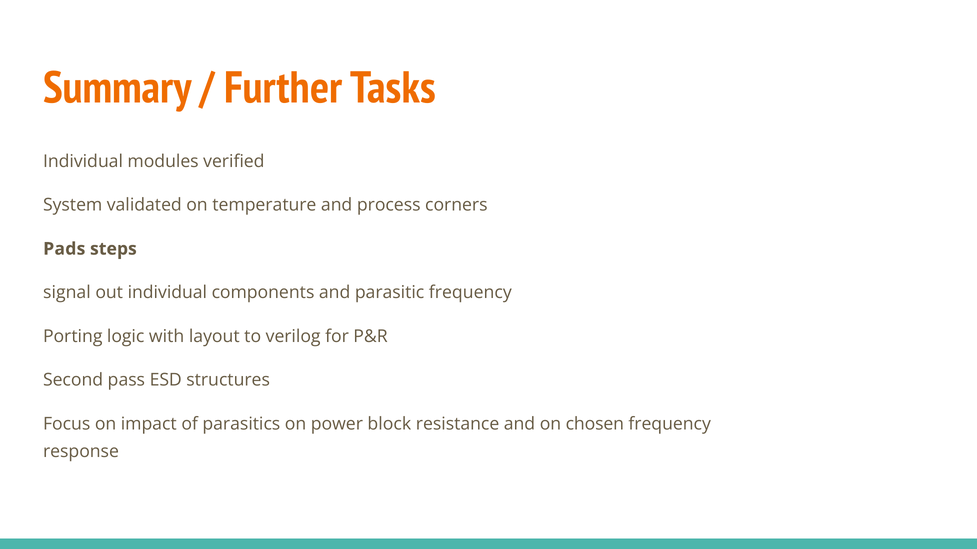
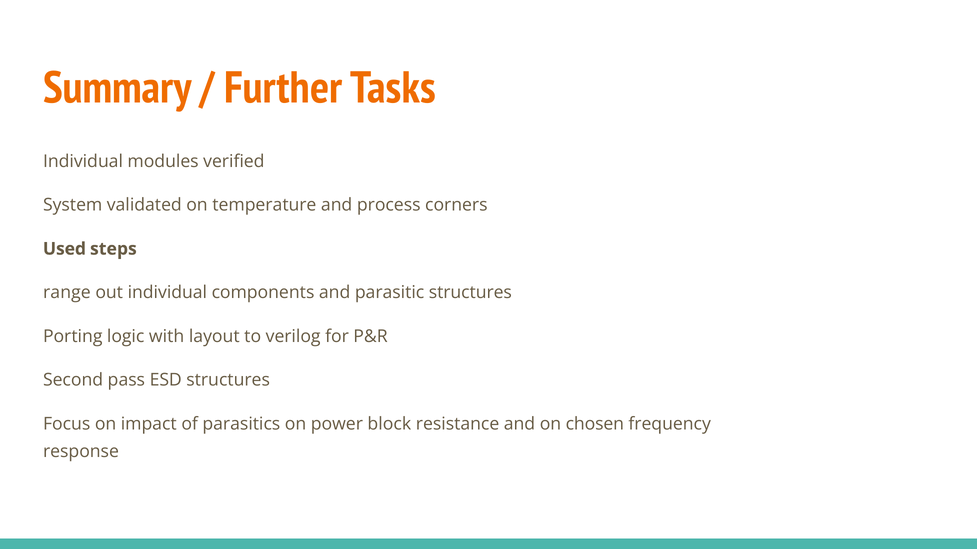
Pads: Pads -> Used
signal: signal -> range
parasitic frequency: frequency -> structures
